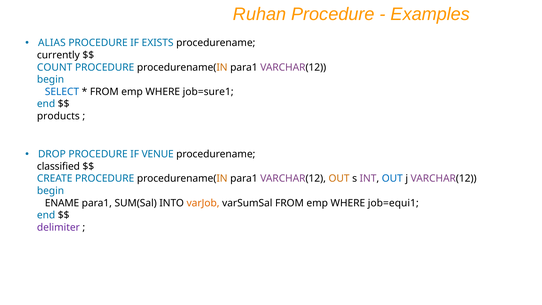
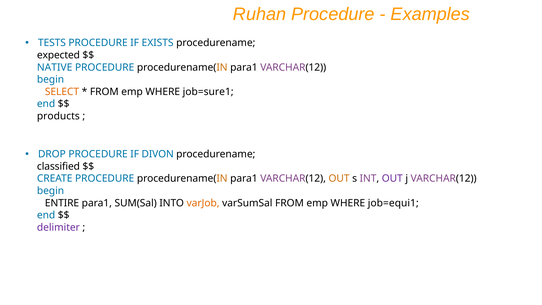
ALIAS: ALIAS -> TESTS
currently: currently -> expected
COUNT: COUNT -> NATIVE
SELECT colour: blue -> orange
VENUE: VENUE -> DIVON
OUT at (392, 179) colour: blue -> purple
ENAME: ENAME -> ENTIRE
